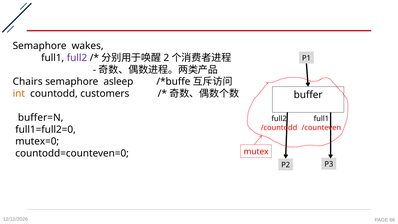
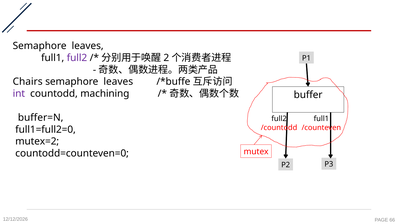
wakes at (88, 46): wakes -> leaves
asleep at (118, 82): asleep -> leaves
int colour: orange -> purple
customers: customers -> machining
mutex=0: mutex=0 -> mutex=2
